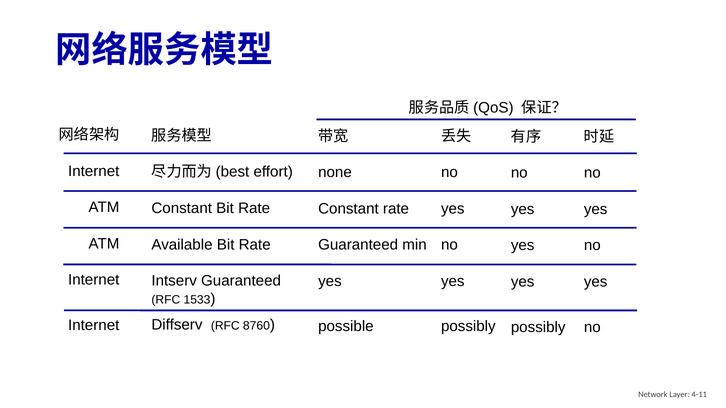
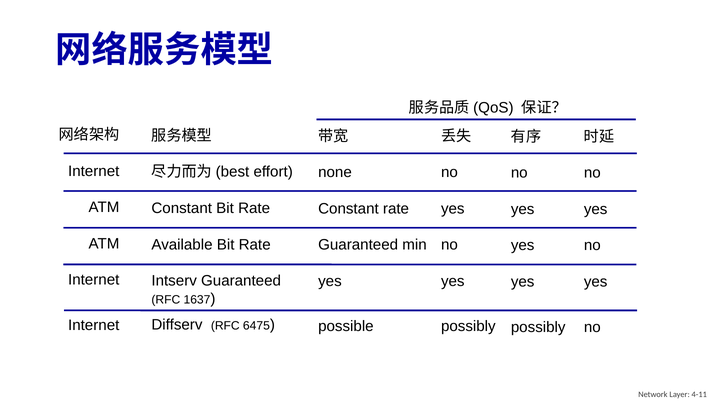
1533: 1533 -> 1637
8760: 8760 -> 6475
